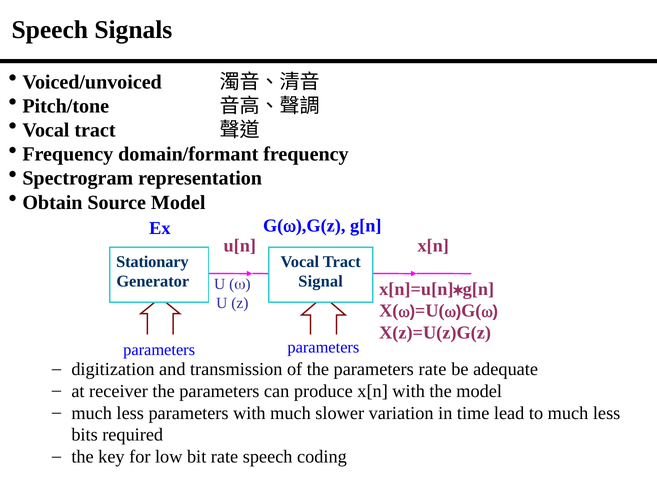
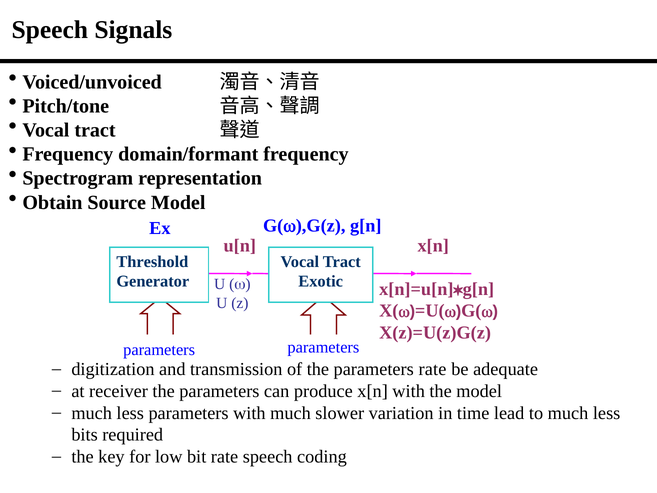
Stationary: Stationary -> Threshold
Signal: Signal -> Exotic
